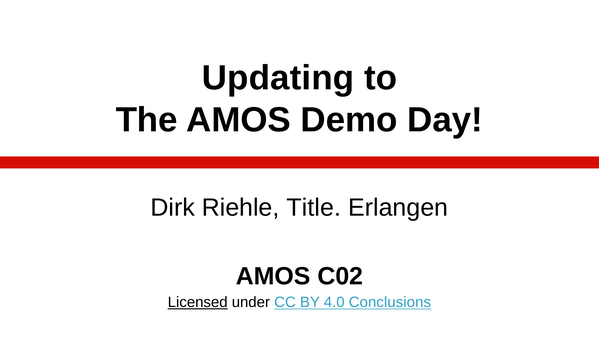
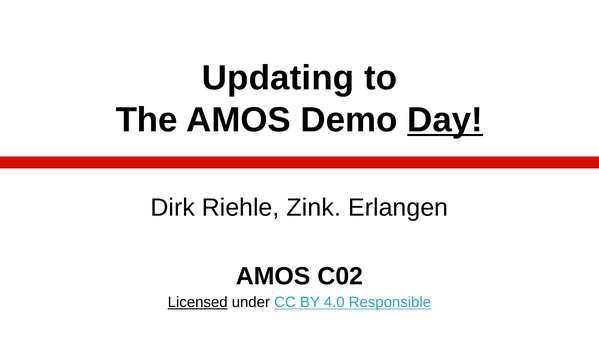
Day underline: none -> present
Title: Title -> Zink
Conclusions: Conclusions -> Responsible
